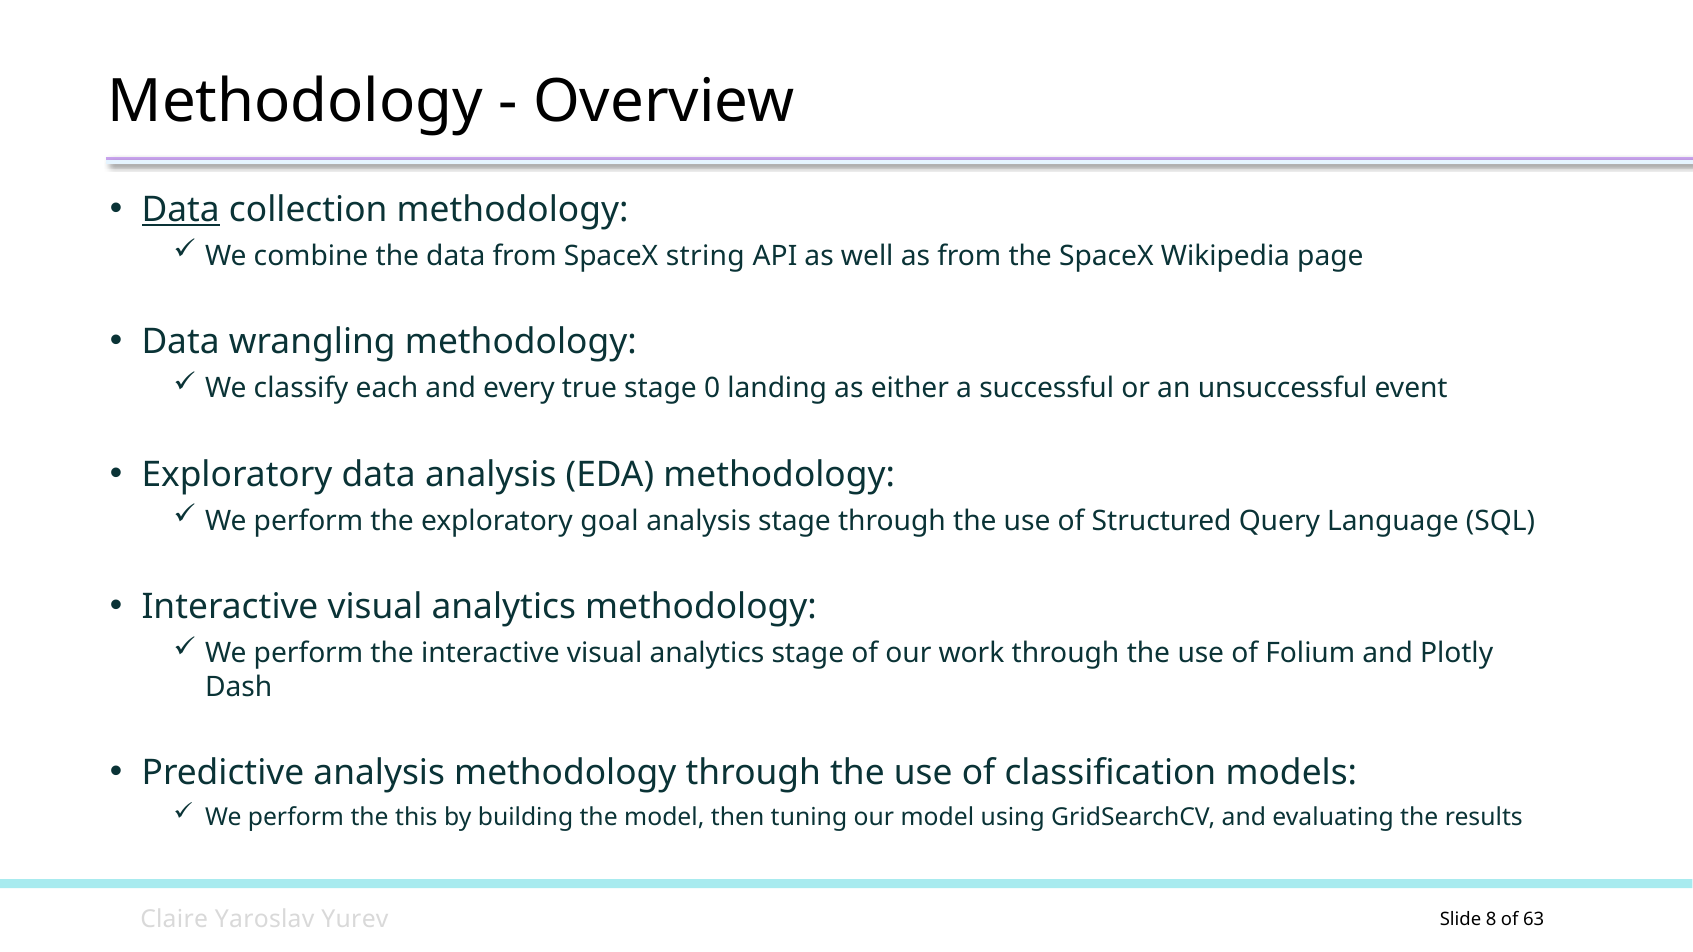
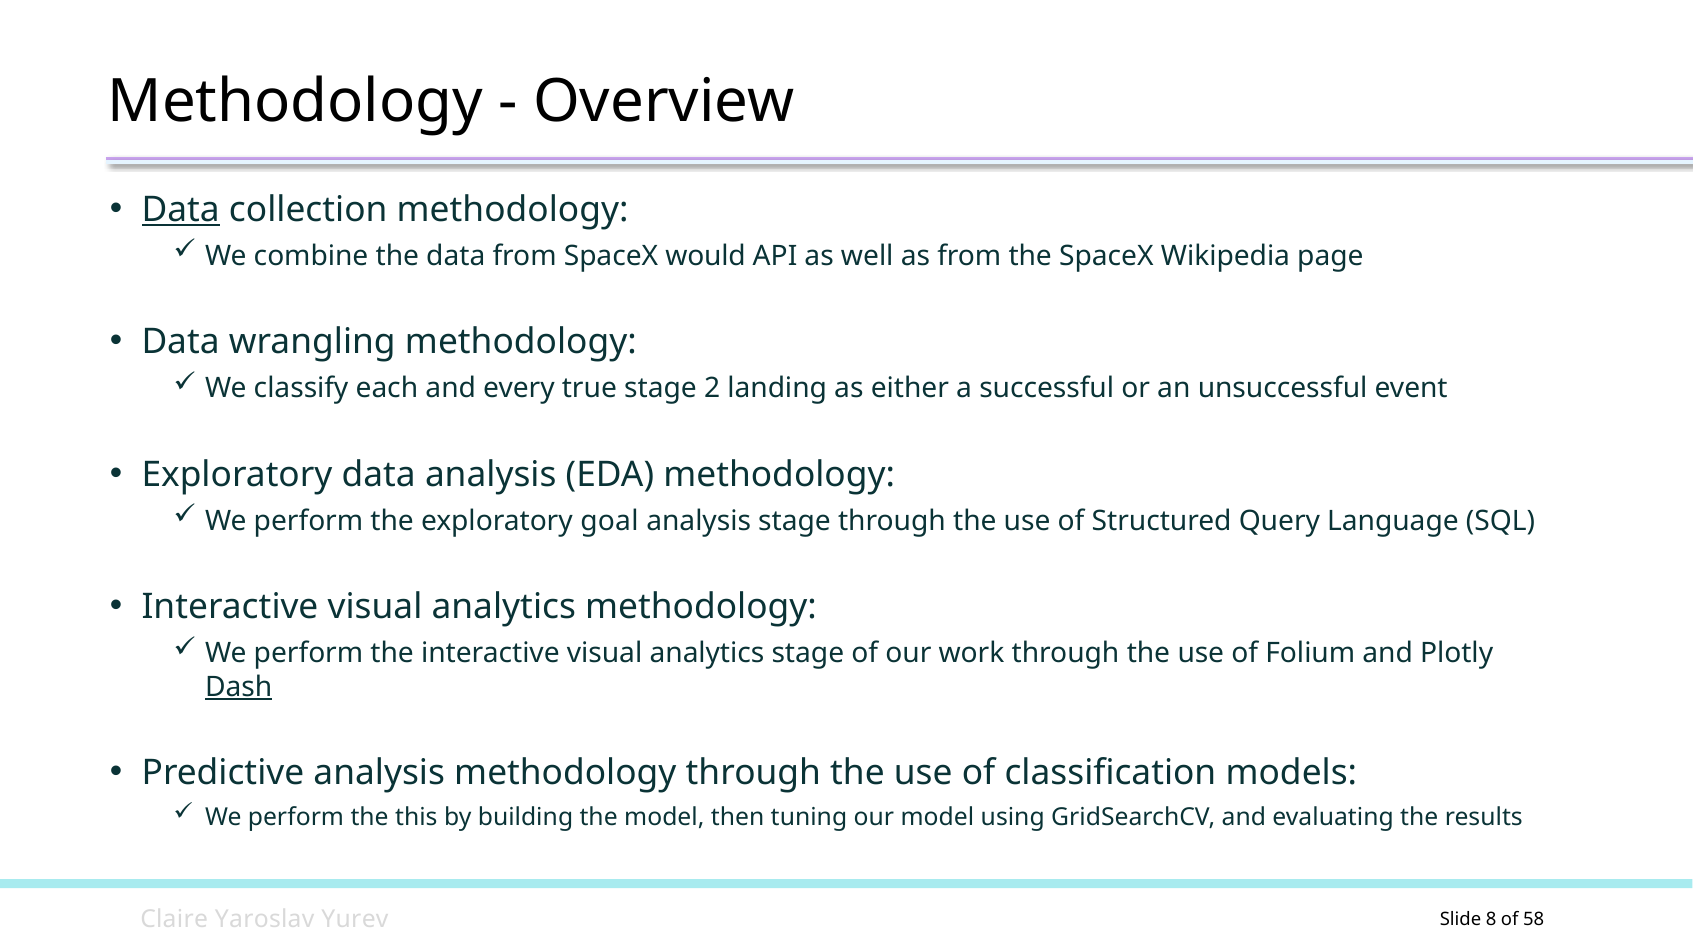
string: string -> would
stage 0: 0 -> 2
Dash underline: none -> present
63: 63 -> 58
